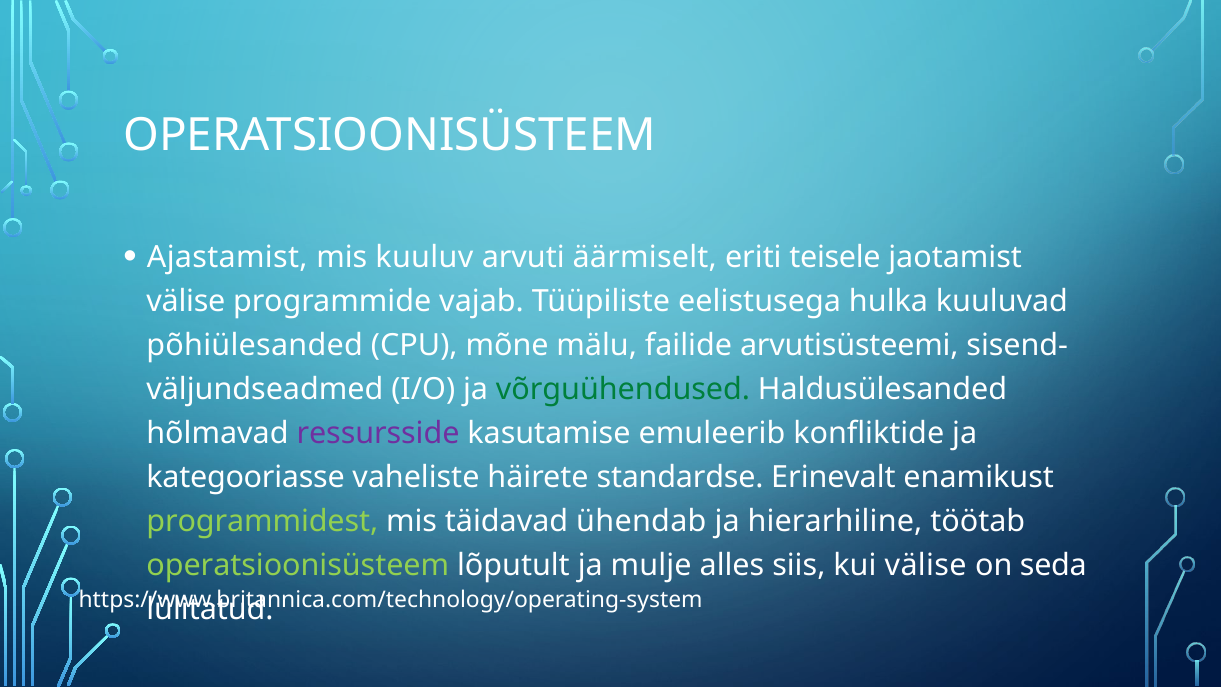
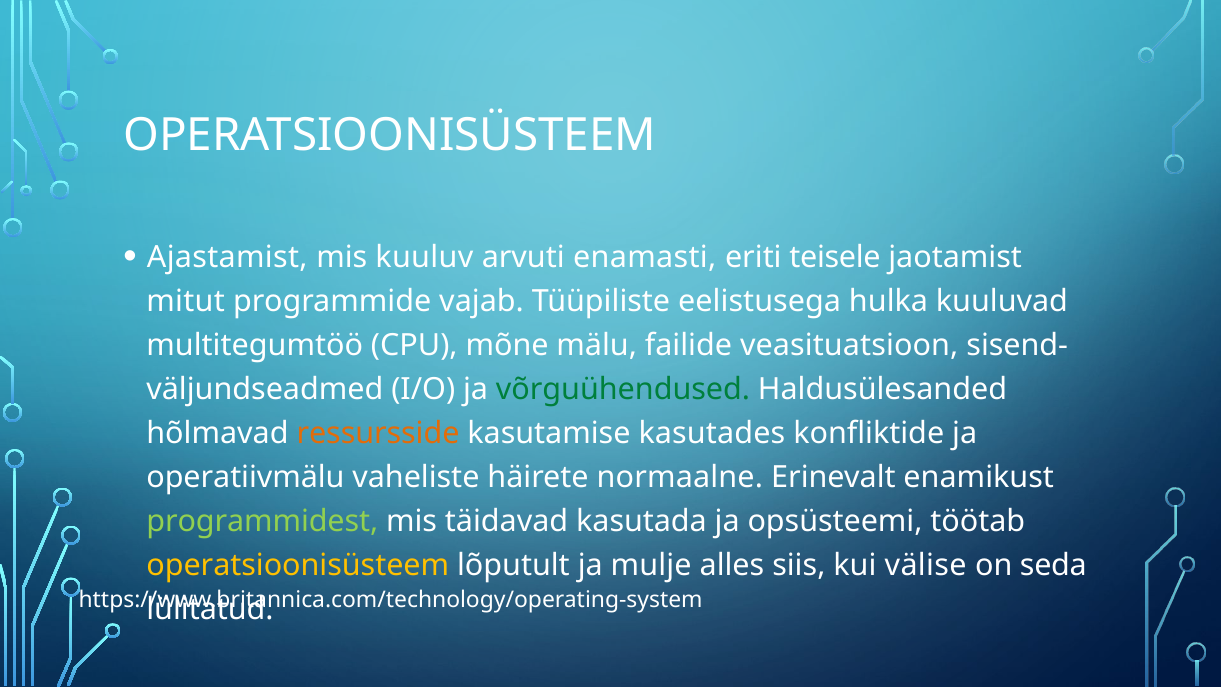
äärmiselt: äärmiselt -> enamasti
välise at (186, 302): välise -> mitut
põhiülesanded: põhiülesanded -> multitegumtöö
arvutisüsteemi: arvutisüsteemi -> veasituatsioon
ressursside colour: purple -> orange
emuleerib: emuleerib -> kasutades
kategooriasse: kategooriasse -> operatiivmälu
standardse: standardse -> normaalne
ühendab: ühendab -> kasutada
hierarhiline: hierarhiline -> opsüsteemi
operatsioonisüsteem at (298, 565) colour: light green -> yellow
